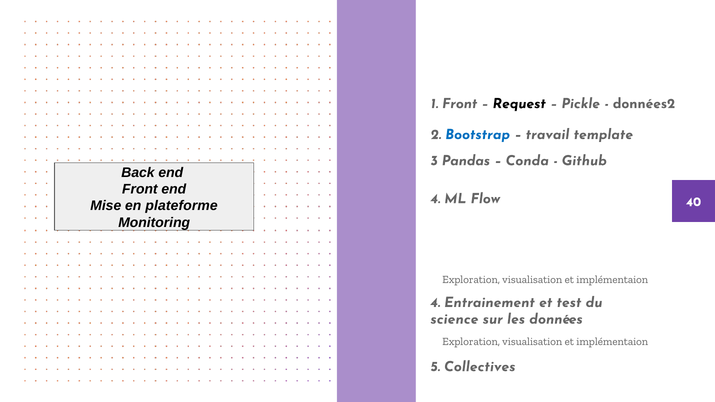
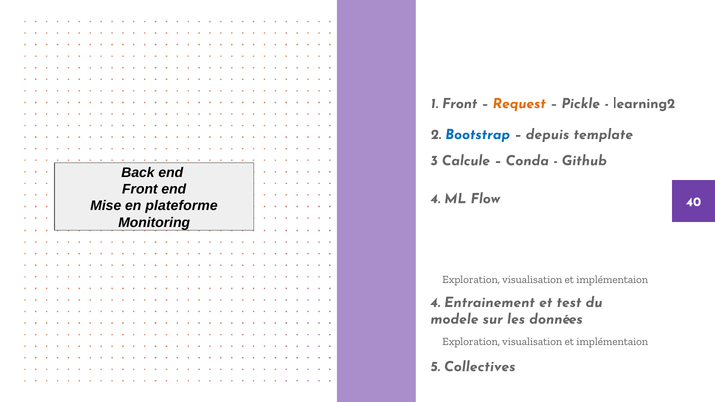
Request colour: black -> orange
données2: données2 -> learning2
travail: travail -> depuis
Pandas: Pandas -> Calcule
science: science -> modele
